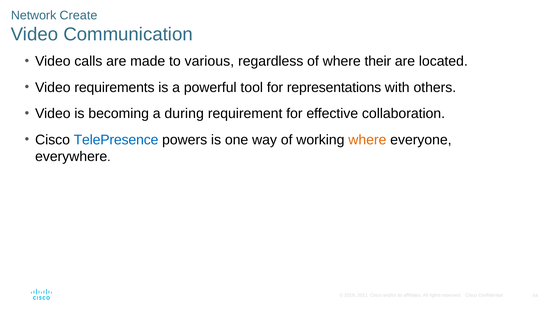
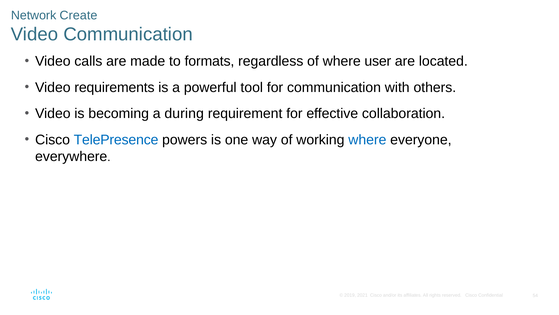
various: various -> formats
their: their -> user
for representations: representations -> communication
where at (367, 140) colour: orange -> blue
